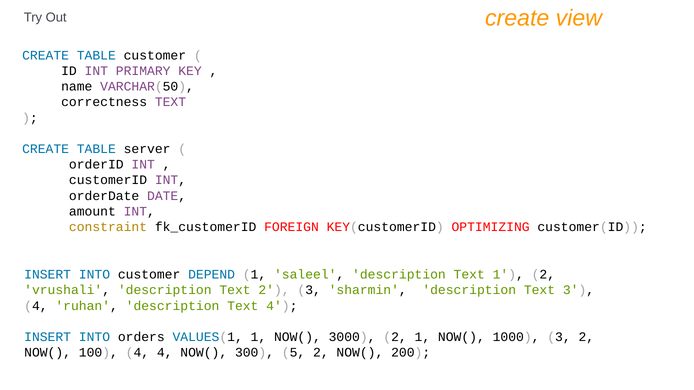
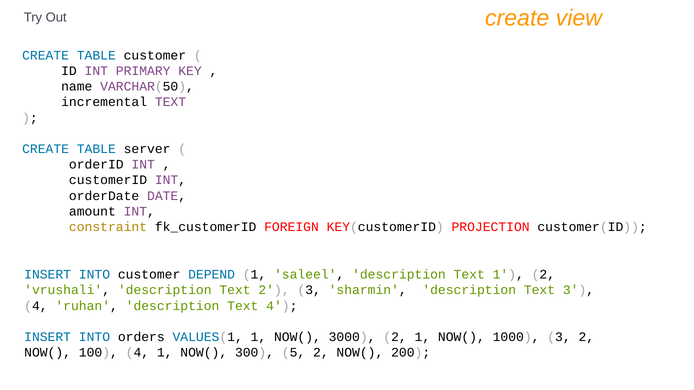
correctness: correctness -> incremental
OPTIMIZING: OPTIMIZING -> PROJECTION
4 4: 4 -> 1
